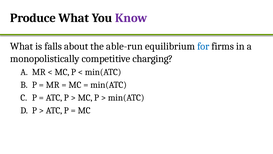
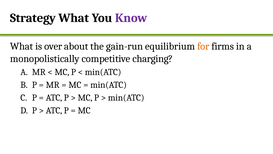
Produce: Produce -> Strategy
falls: falls -> over
able-run: able-run -> gain-run
for colour: blue -> orange
